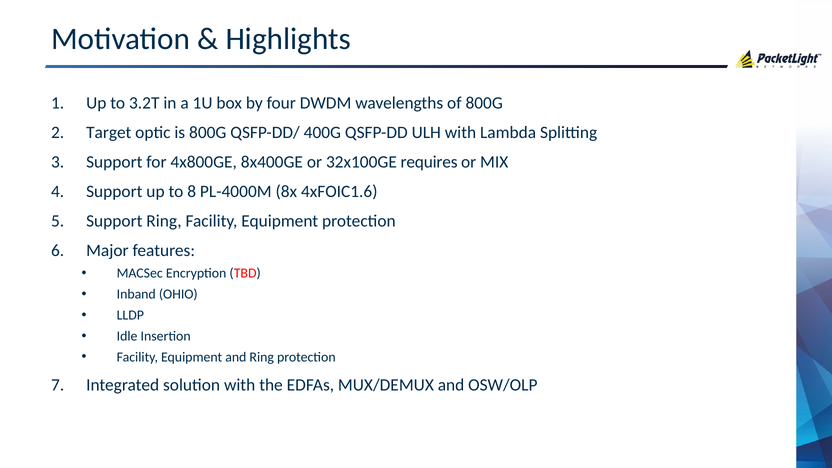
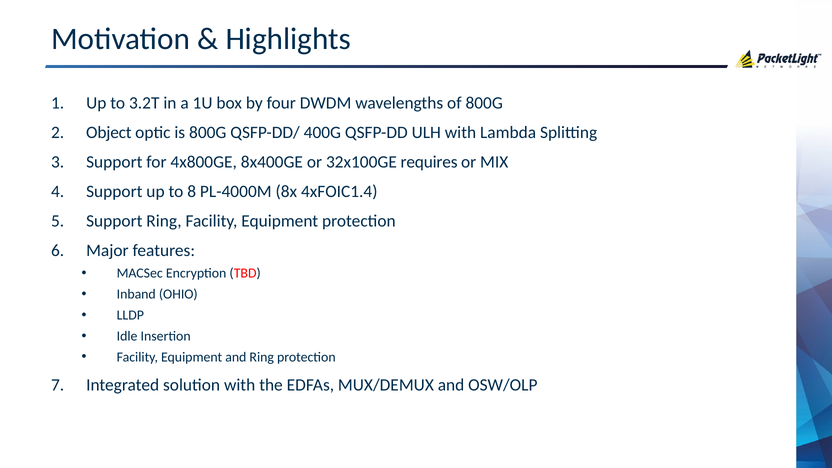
Target: Target -> Object
4xFOIC1.6: 4xFOIC1.6 -> 4xFOIC1.4
